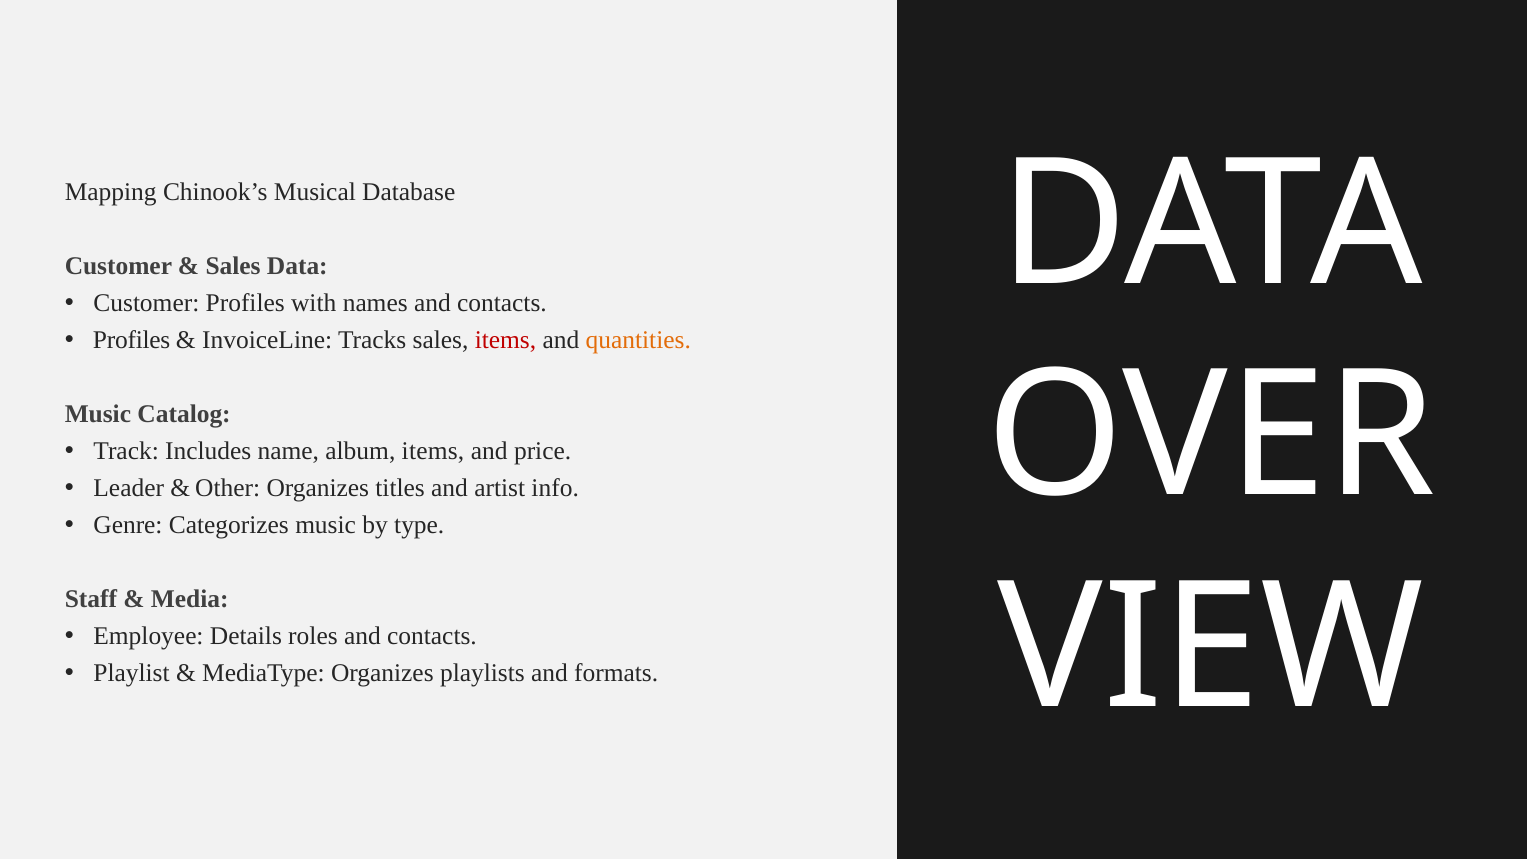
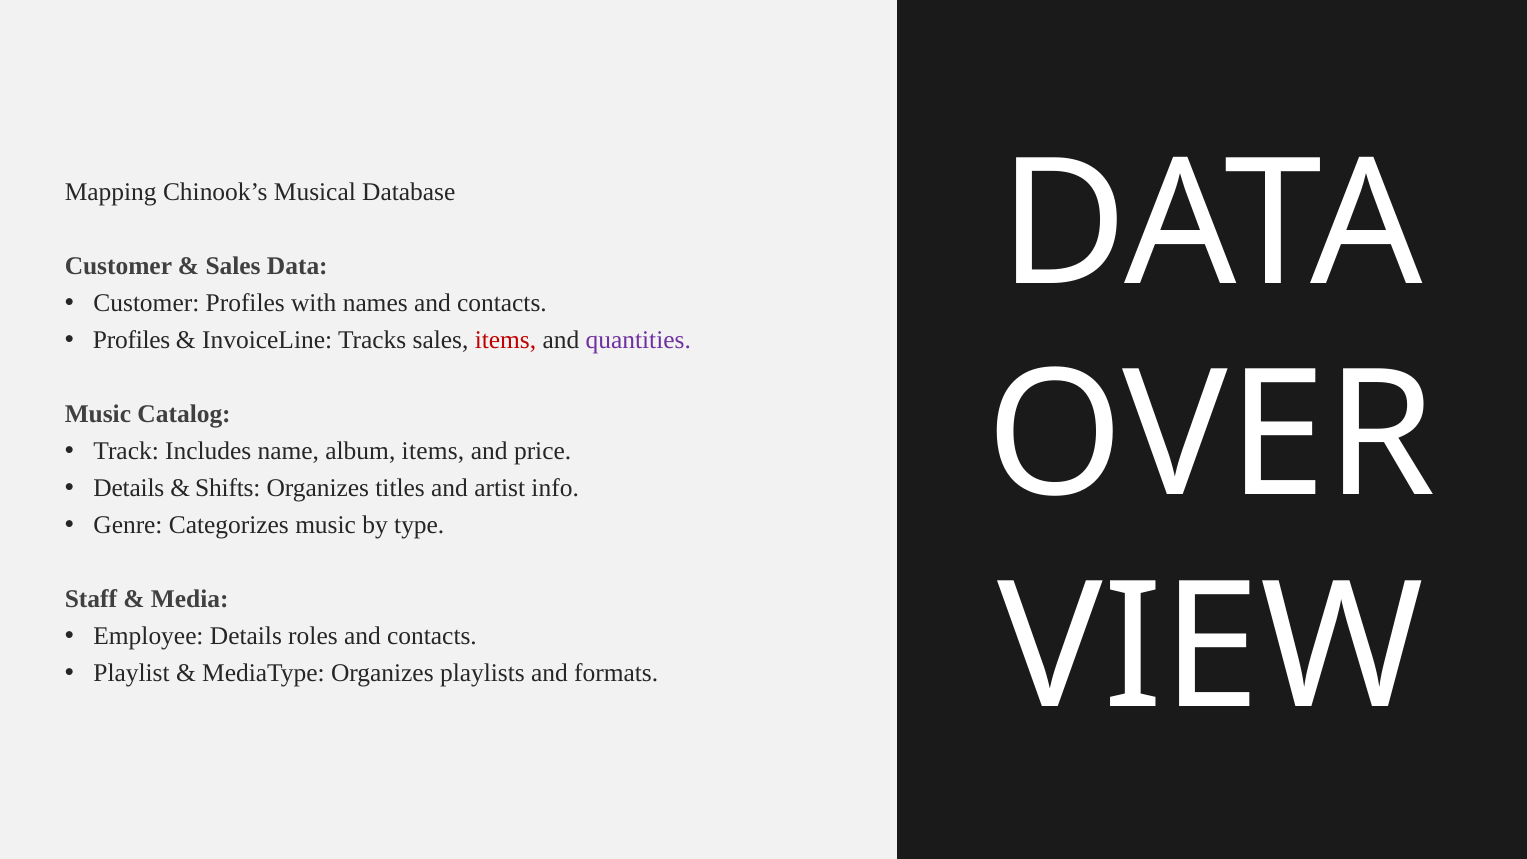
quantities colour: orange -> purple
Leader at (129, 488): Leader -> Details
Other: Other -> Shifts
